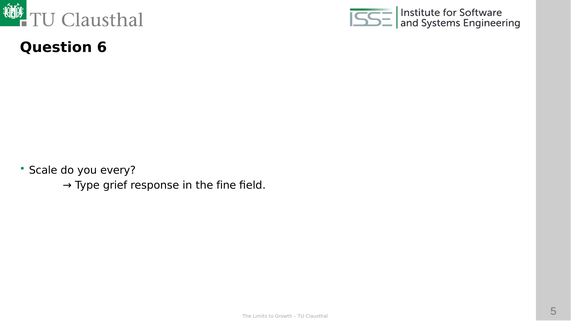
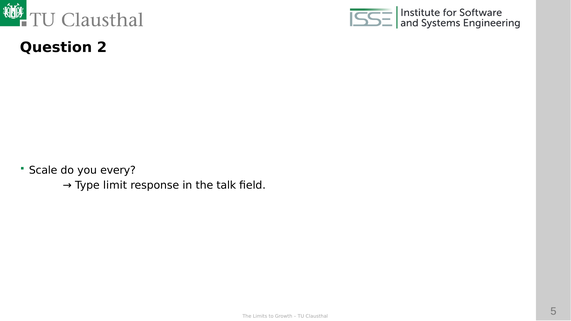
6: 6 -> 2
grief: grief -> limit
fine: fine -> talk
